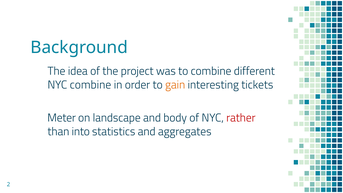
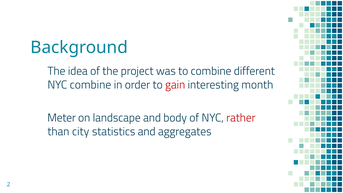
gain colour: orange -> red
tickets: tickets -> month
into: into -> city
